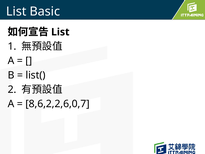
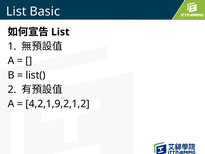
8,6,2,2,6,0,7: 8,6,2,2,6,0,7 -> 4,2,1,9,2,1,2
